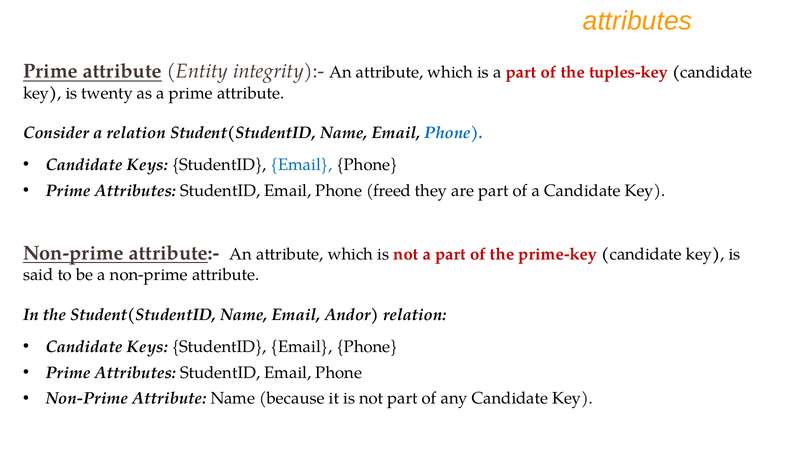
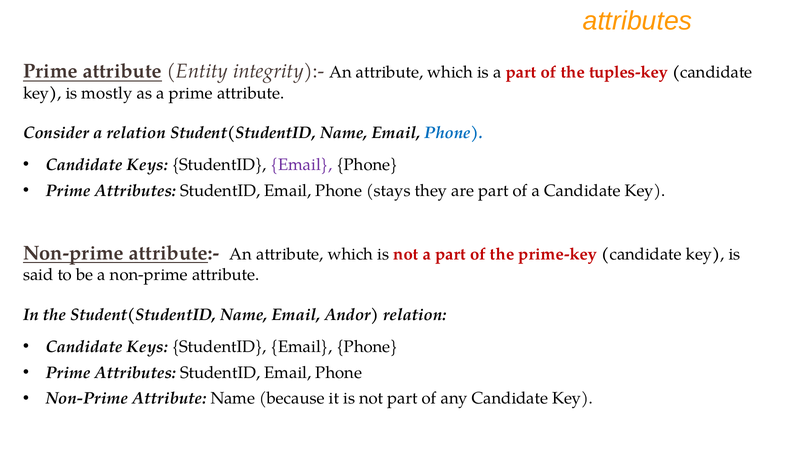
twenty: twenty -> mostly
Email at (302, 165) colour: blue -> purple
freed: freed -> stays
